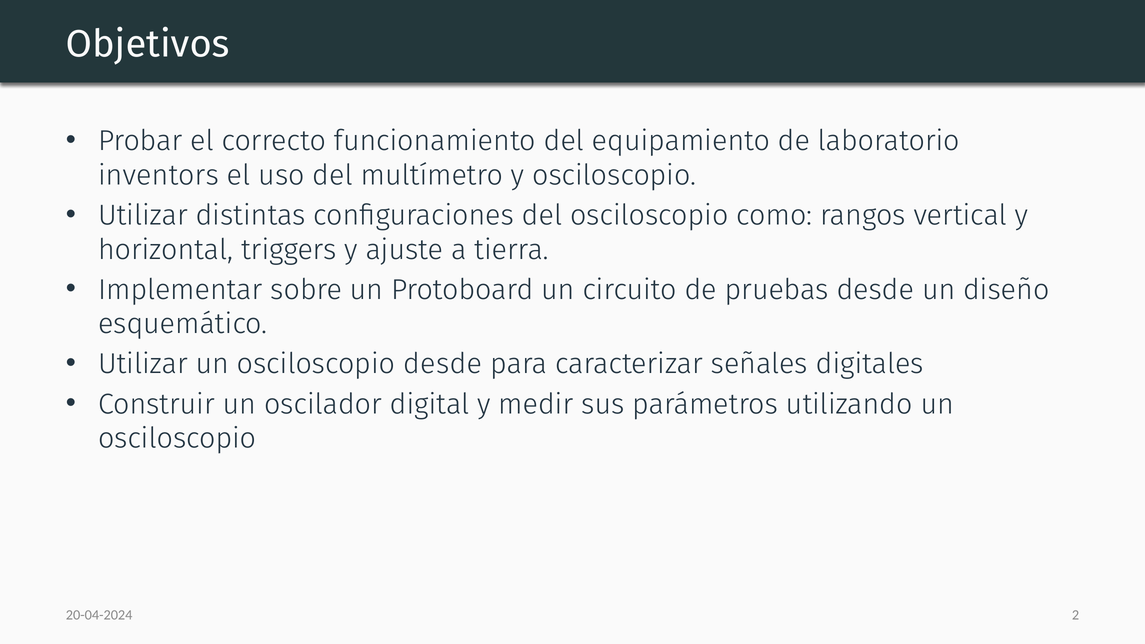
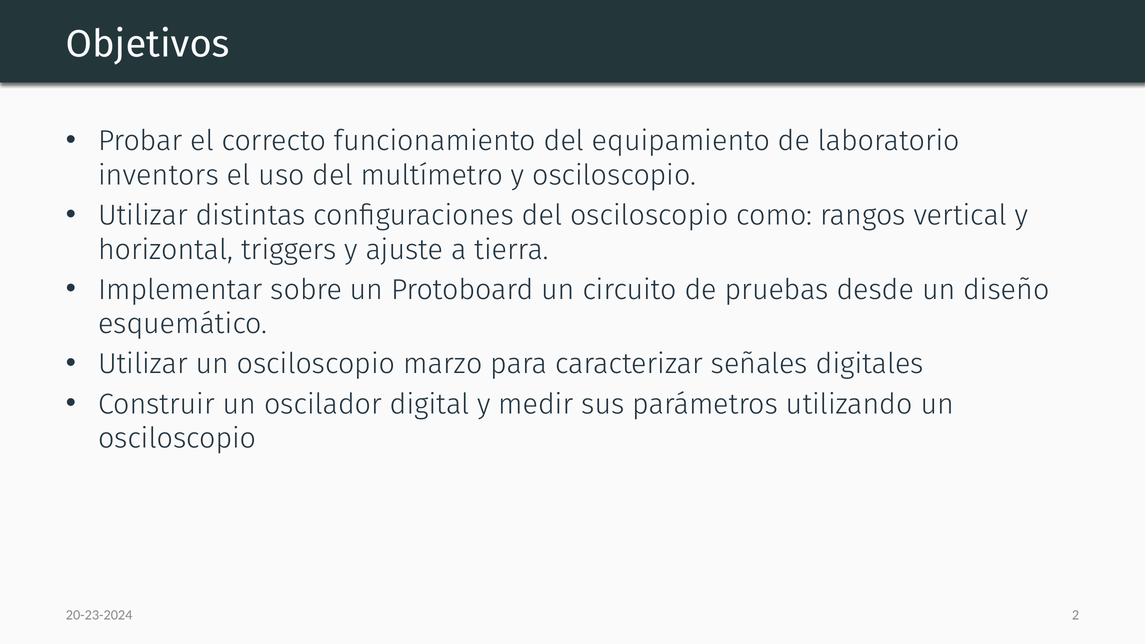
osciloscopio desde: desde -> marzo
20-04-2024: 20-04-2024 -> 20-23-2024
